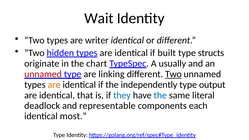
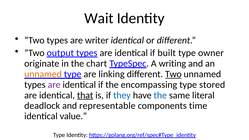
hidden: hidden -> output
structs: structs -> owner
usually: usually -> writing
unnamed at (43, 74) colour: red -> orange
are at (54, 85) colour: orange -> purple
independently: independently -> encompassing
output: output -> stored
that underline: none -> present
each: each -> time
most: most -> value
